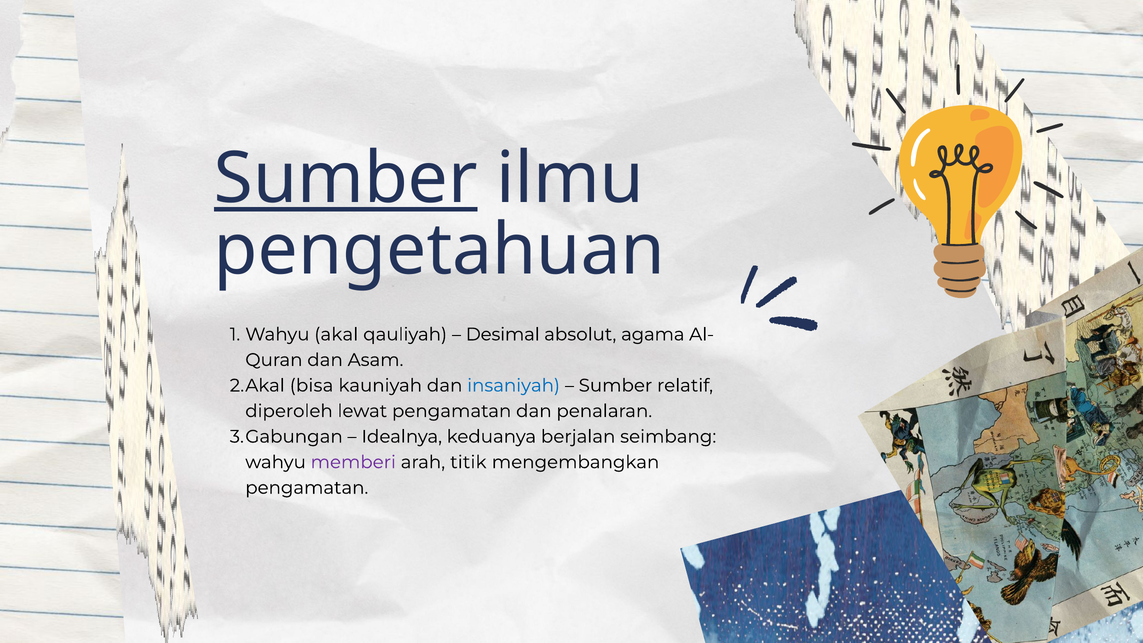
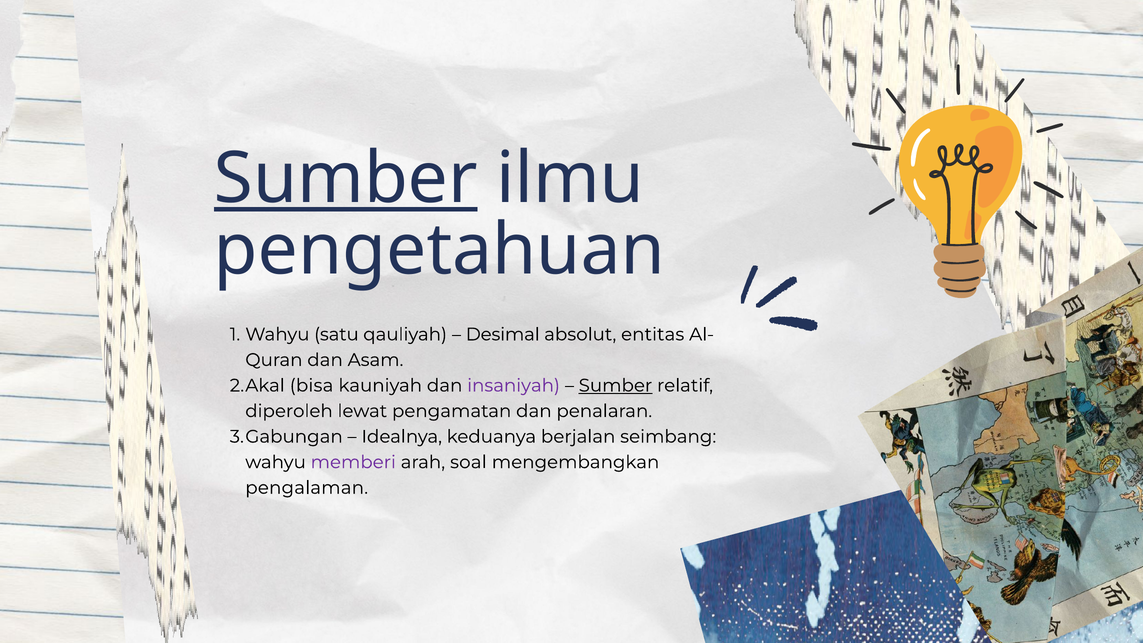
akal: akal -> satu
agama: agama -> entitas
insaniyah colour: blue -> purple
Sumber at (615, 385) underline: none -> present
titik: titik -> soal
pengamatan at (307, 488): pengamatan -> pengalaman
